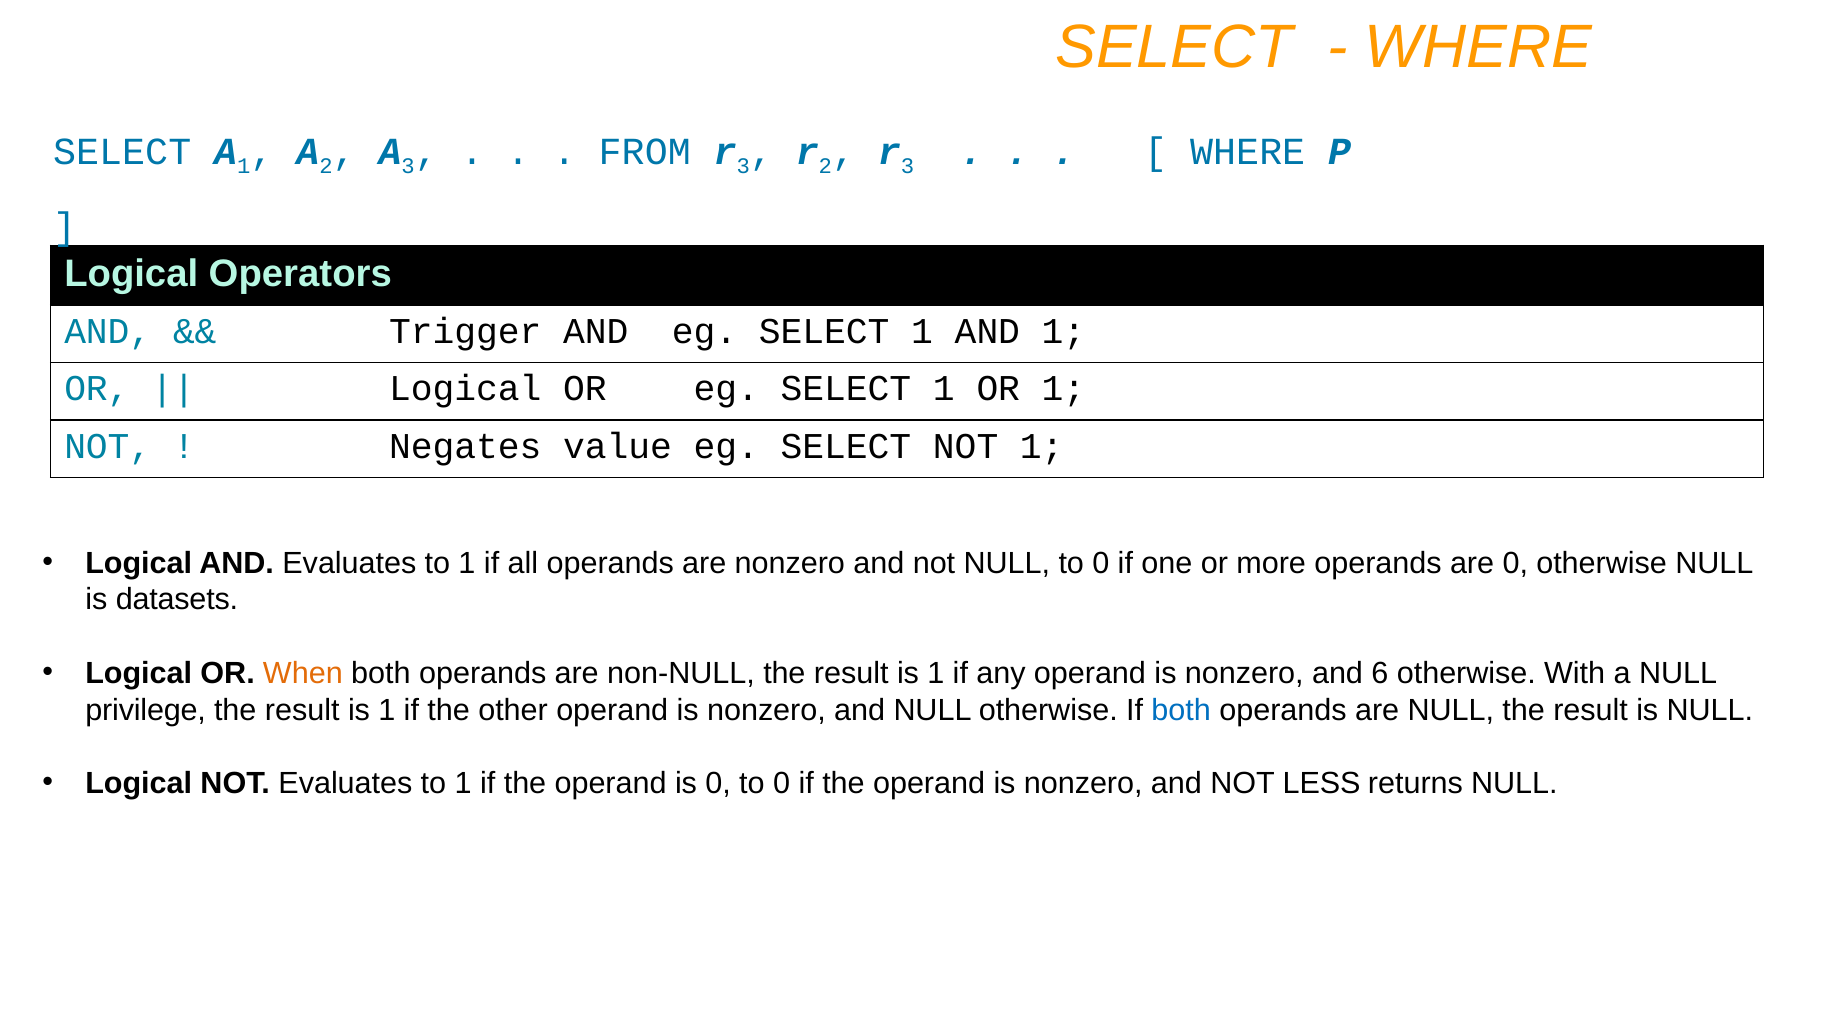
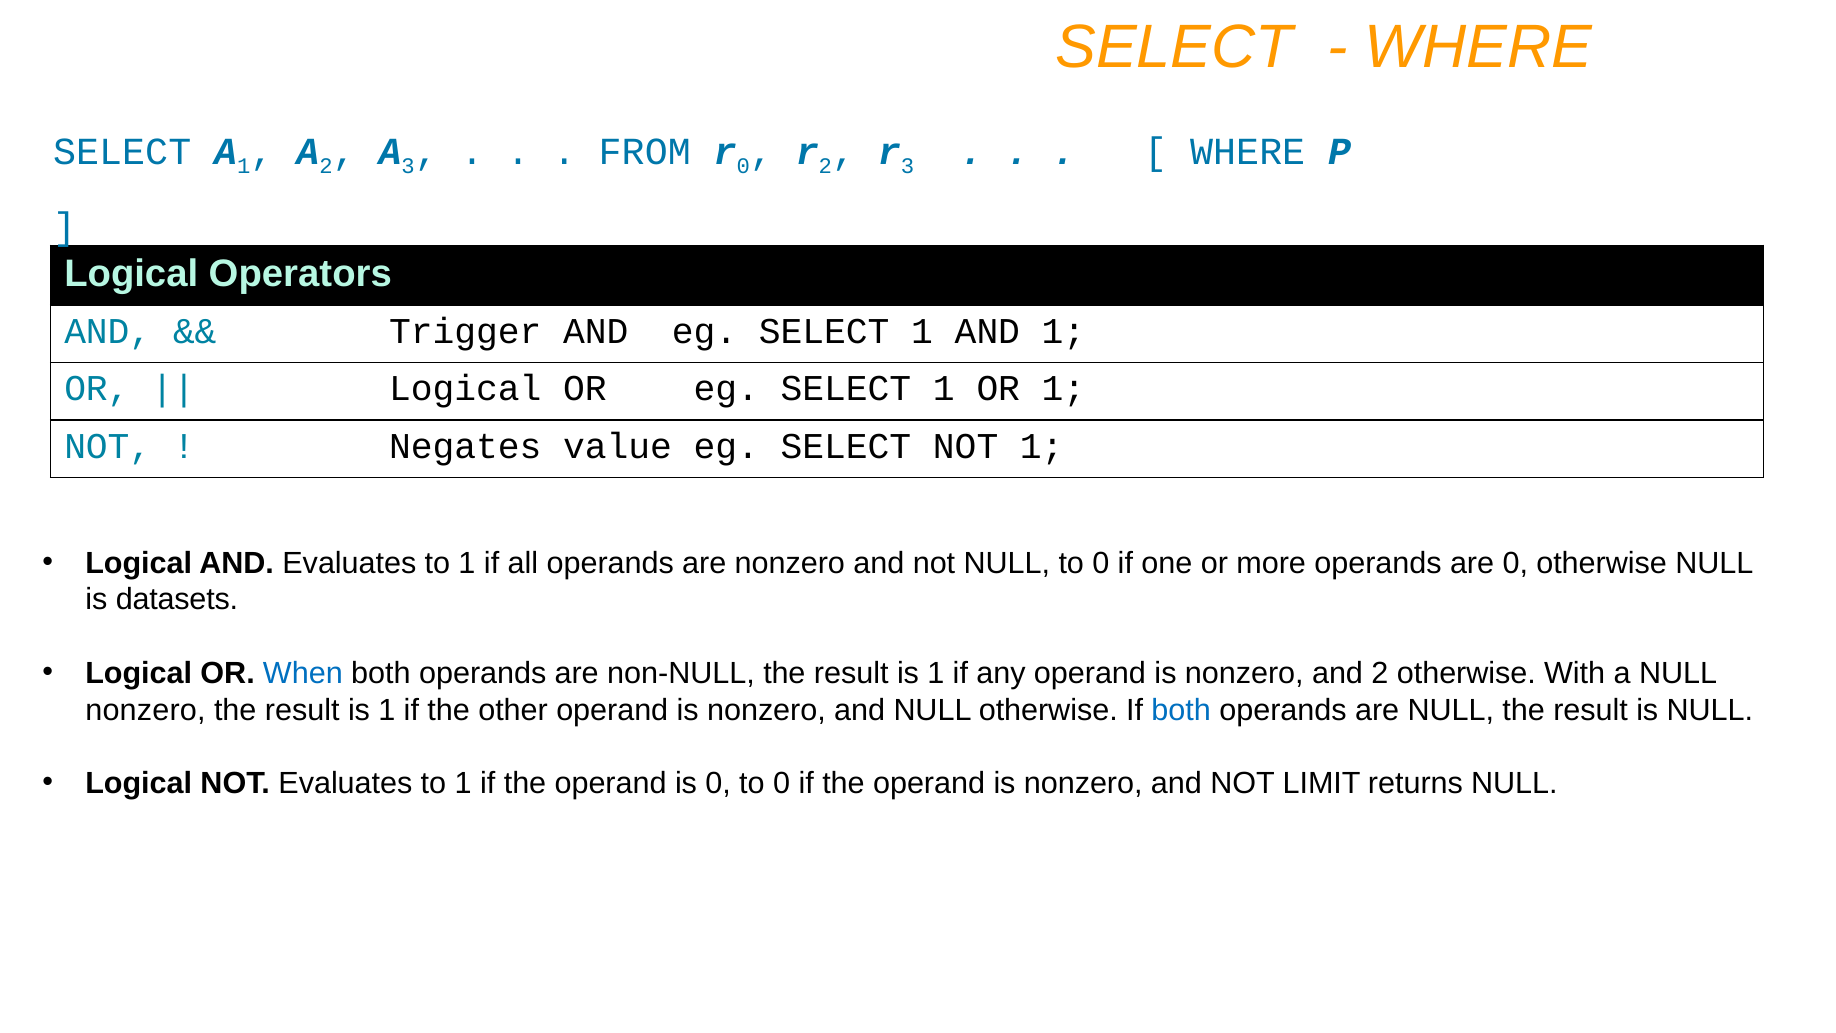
3 at (743, 166): 3 -> 0
When colour: orange -> blue
and 6: 6 -> 2
privilege at (146, 710): privilege -> nonzero
LESS: LESS -> LIMIT
